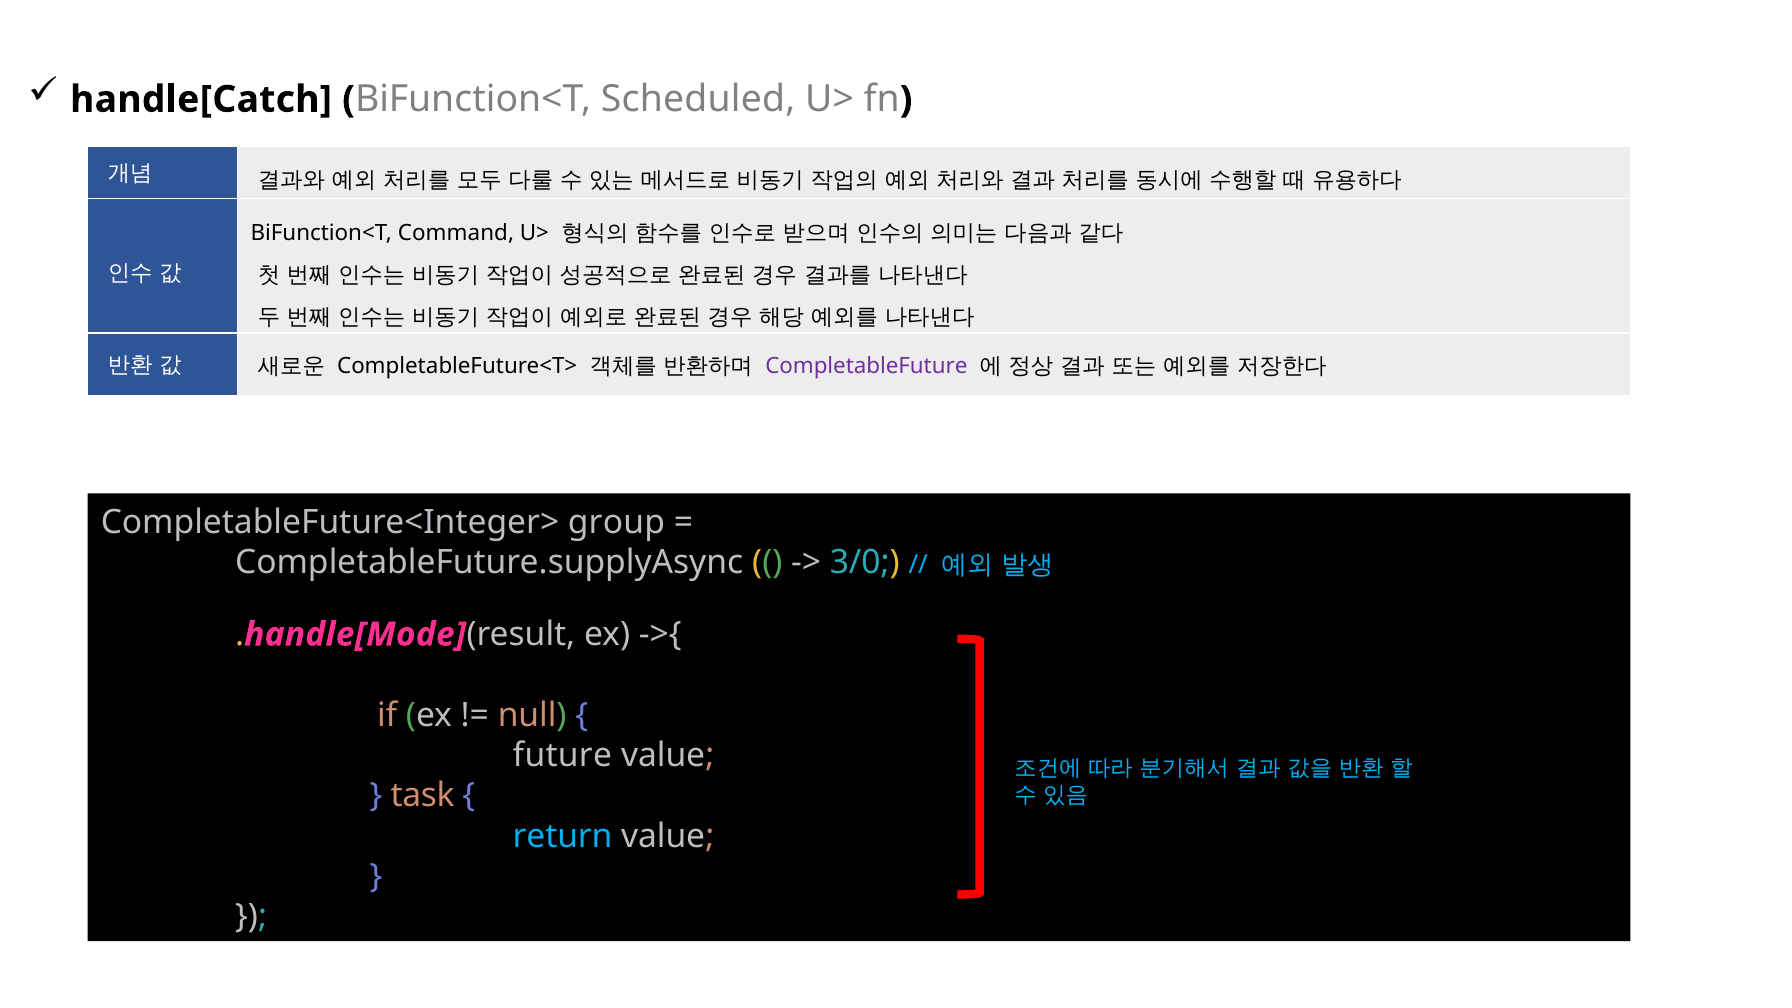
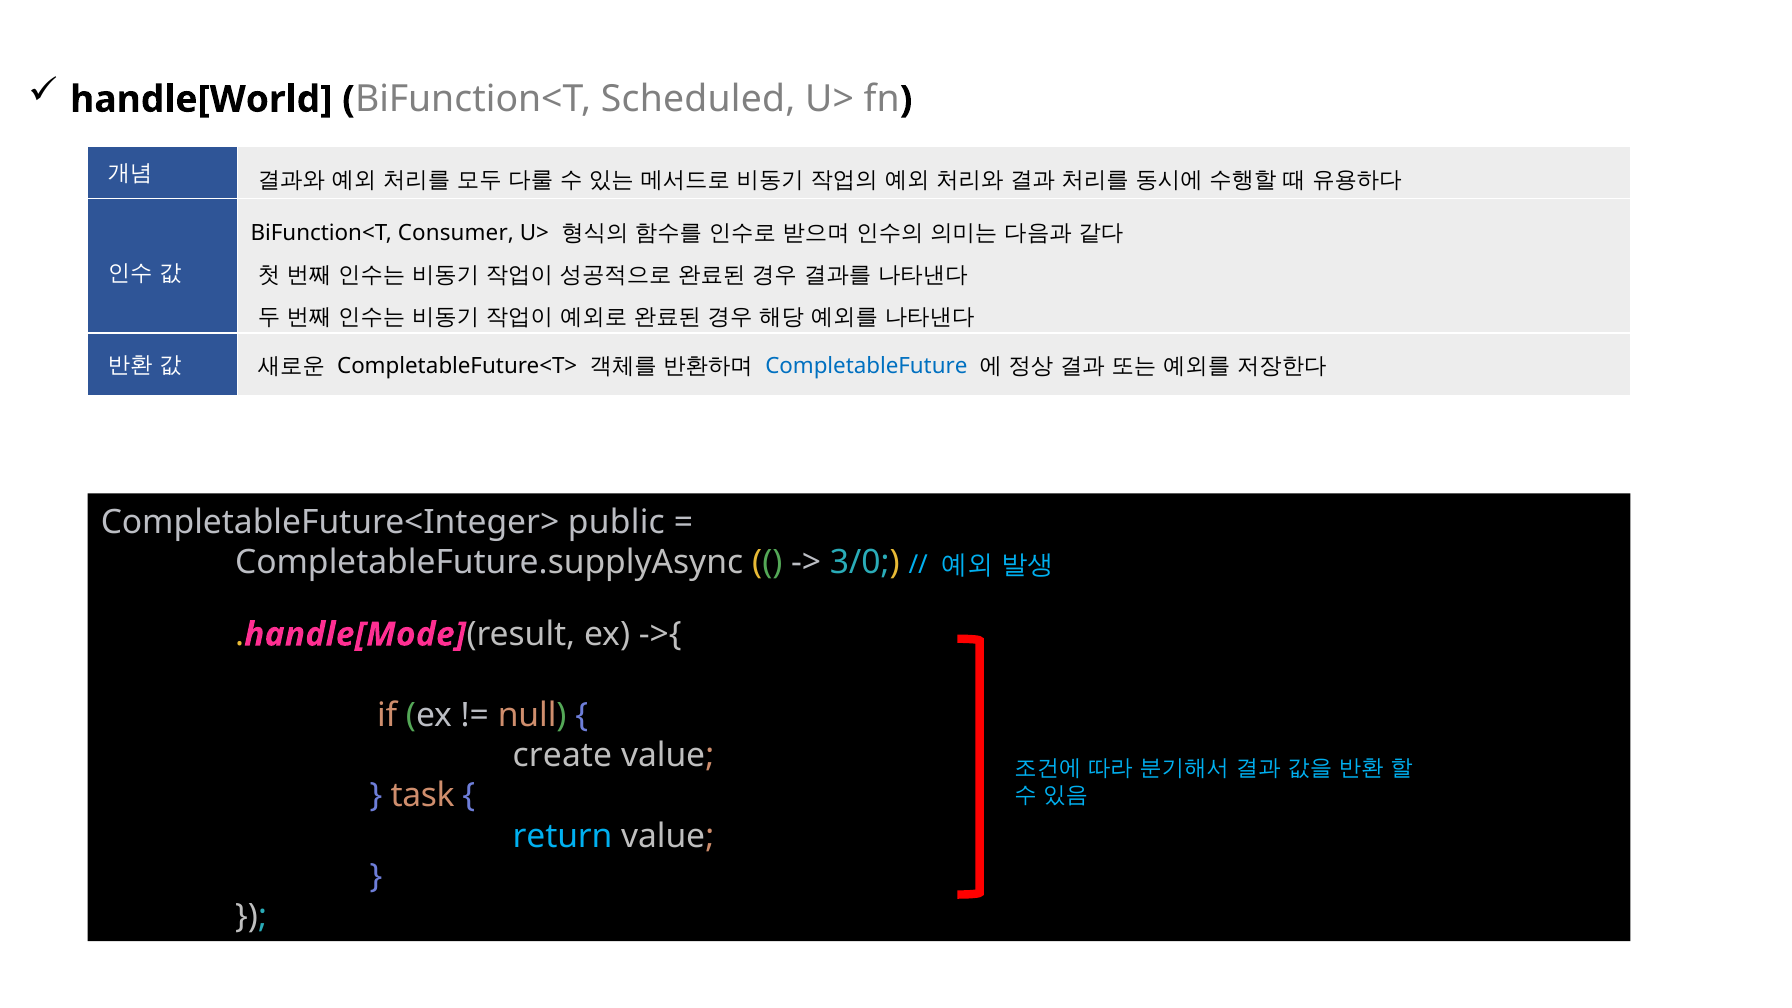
handle[Catch: handle[Catch -> handle[World
Command: Command -> Consumer
CompletableFuture colour: purple -> blue
group: group -> public
future: future -> create
